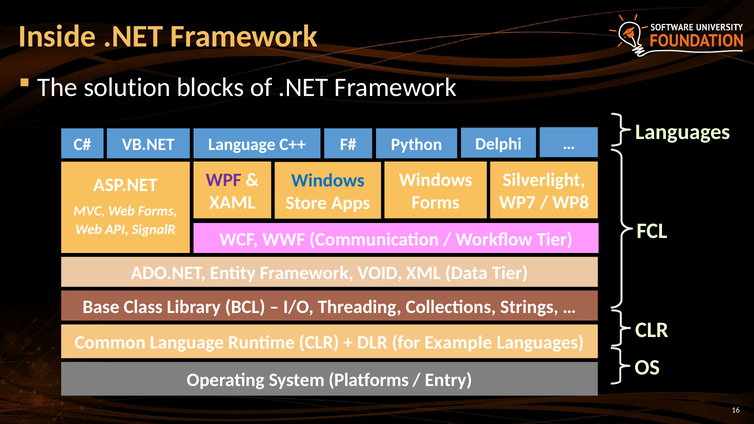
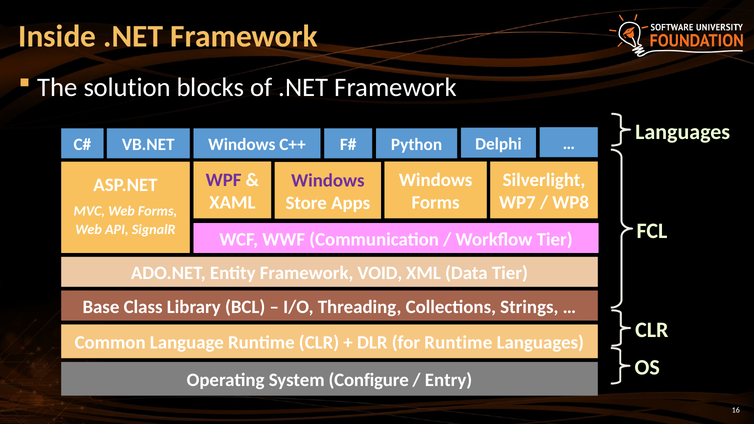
VB.NET Language: Language -> Windows
Windows at (328, 180) colour: blue -> purple
for Example: Example -> Runtime
Platforms: Platforms -> Configure
